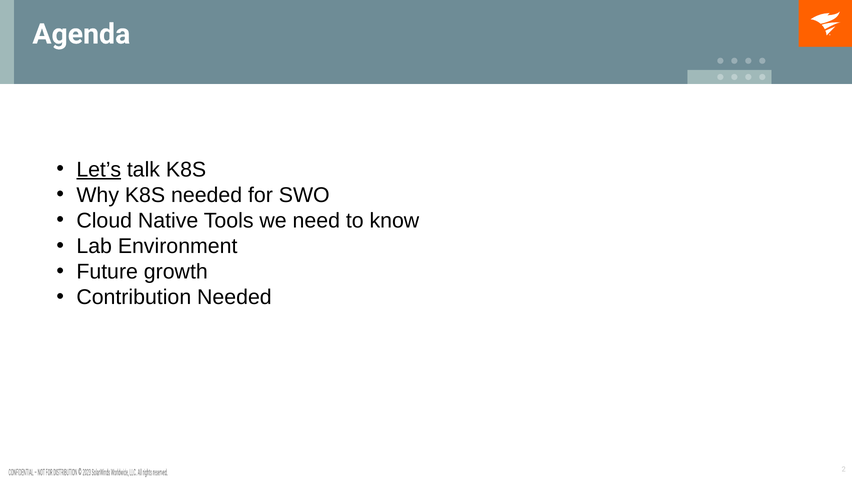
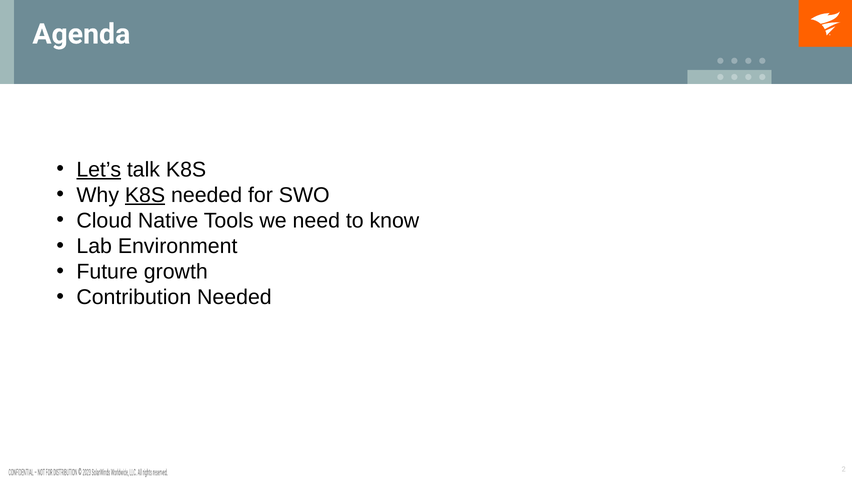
K8S at (145, 195) underline: none -> present
